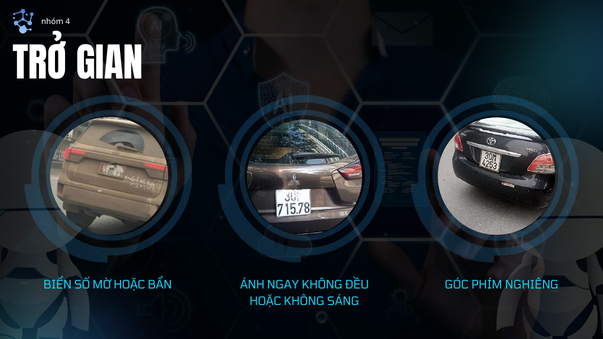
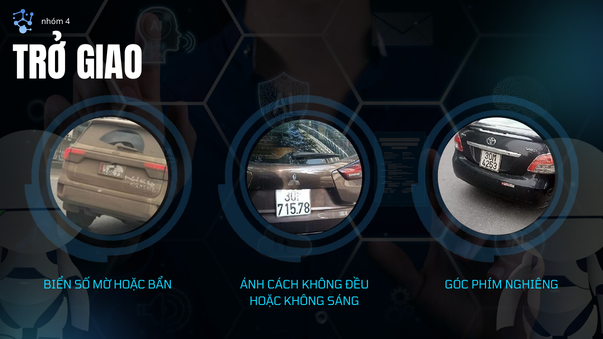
GIAN: GIAN -> GIAO
NGAY: NGAY -> CÁCH
